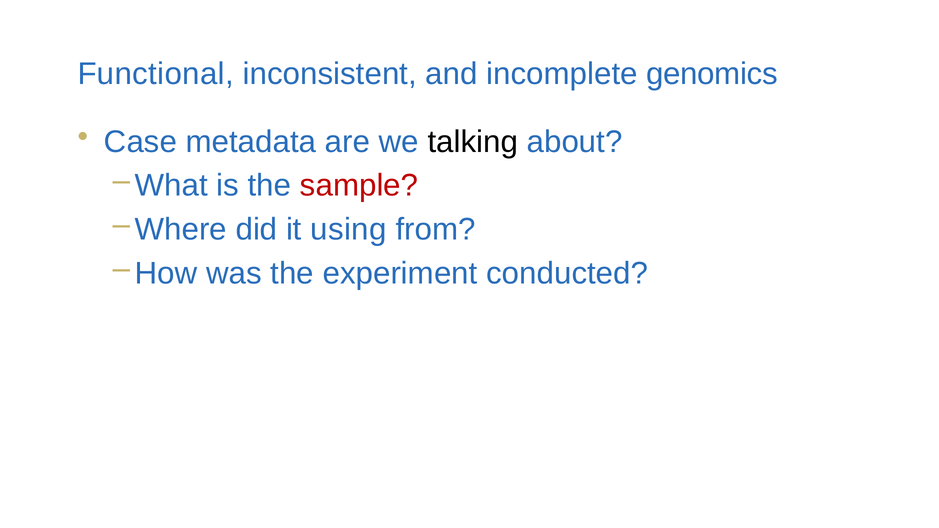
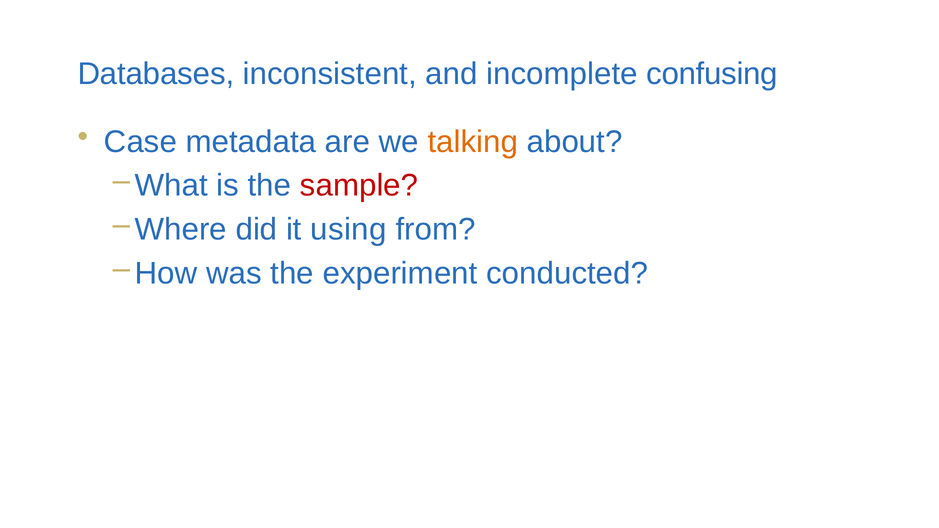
Functional: Functional -> Databases
genomics: genomics -> confusing
talking colour: black -> orange
